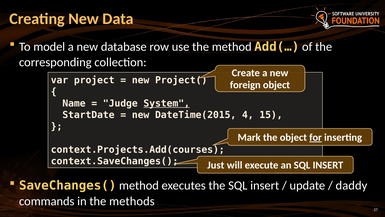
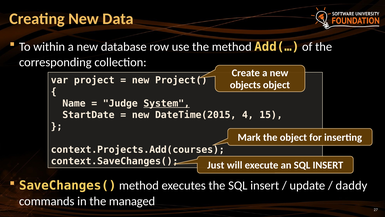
model: model -> within
foreign: foreign -> objects
for underline: present -> none
methods: methods -> managed
